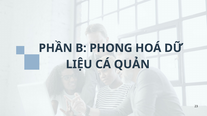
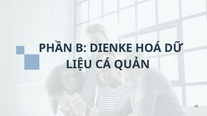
PHONG: PHONG -> DIENKE
